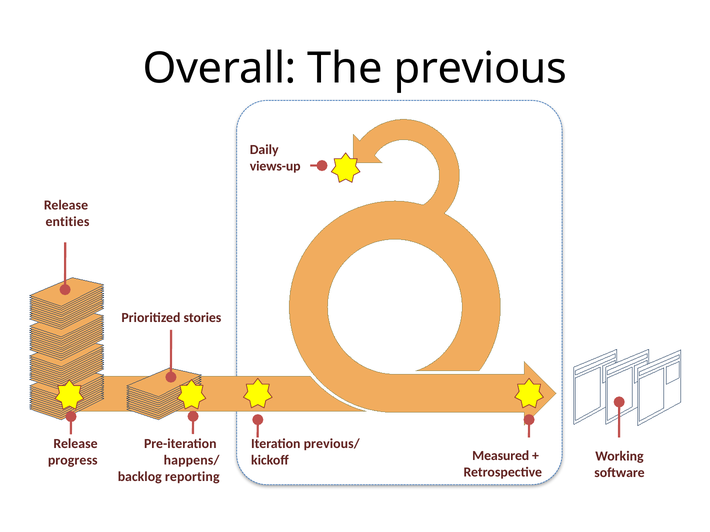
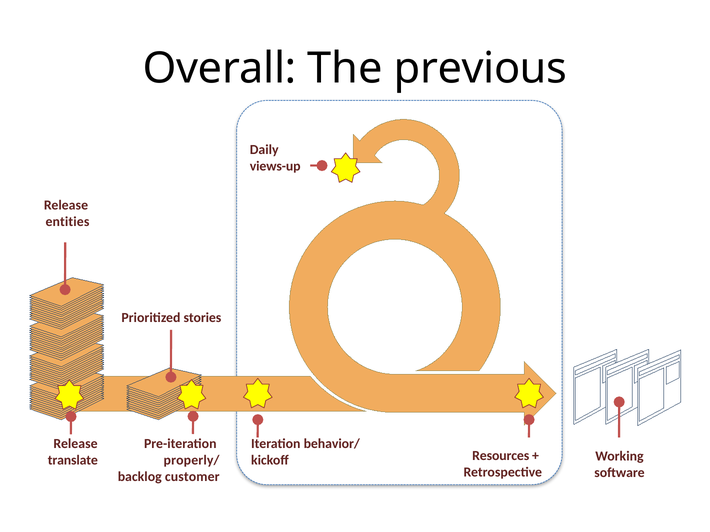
previous/: previous/ -> behavior/
happens/: happens/ -> properly/
progress: progress -> translate
Measured: Measured -> Resources
reporting: reporting -> customer
